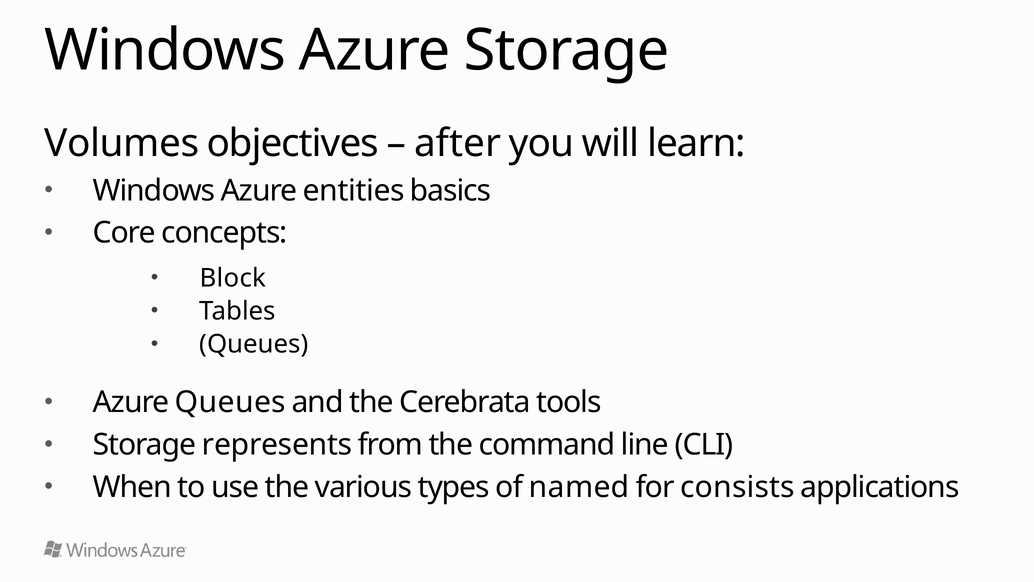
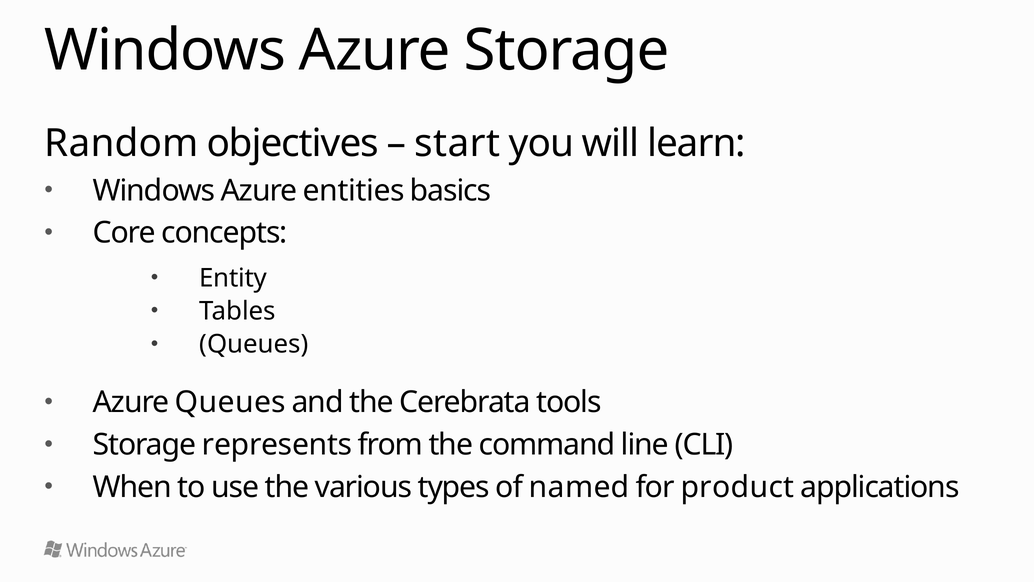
Volumes: Volumes -> Random
after: after -> start
Block: Block -> Entity
consists: consists -> product
